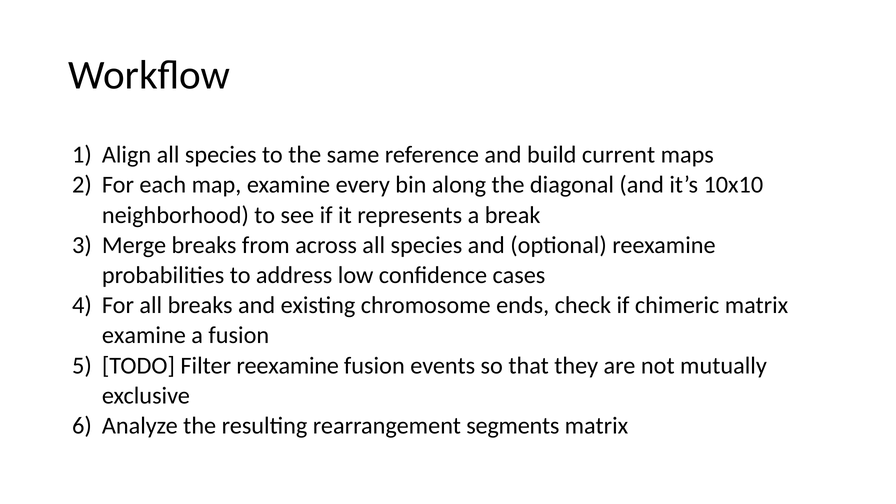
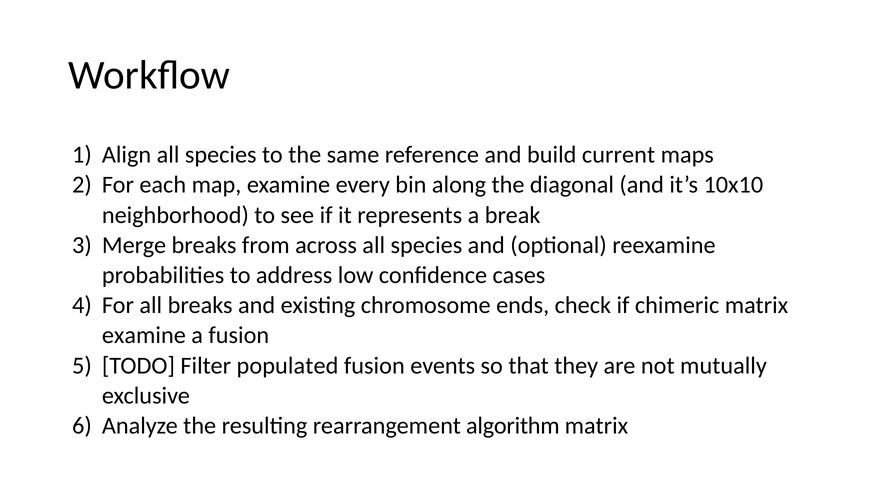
Filter reexamine: reexamine -> populated
segments: segments -> algorithm
